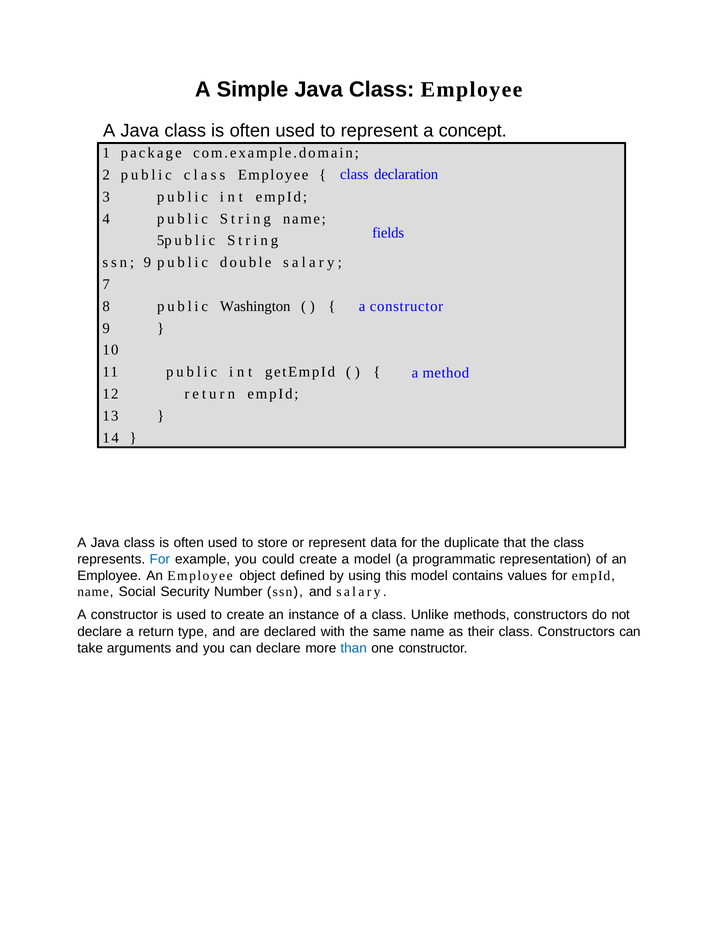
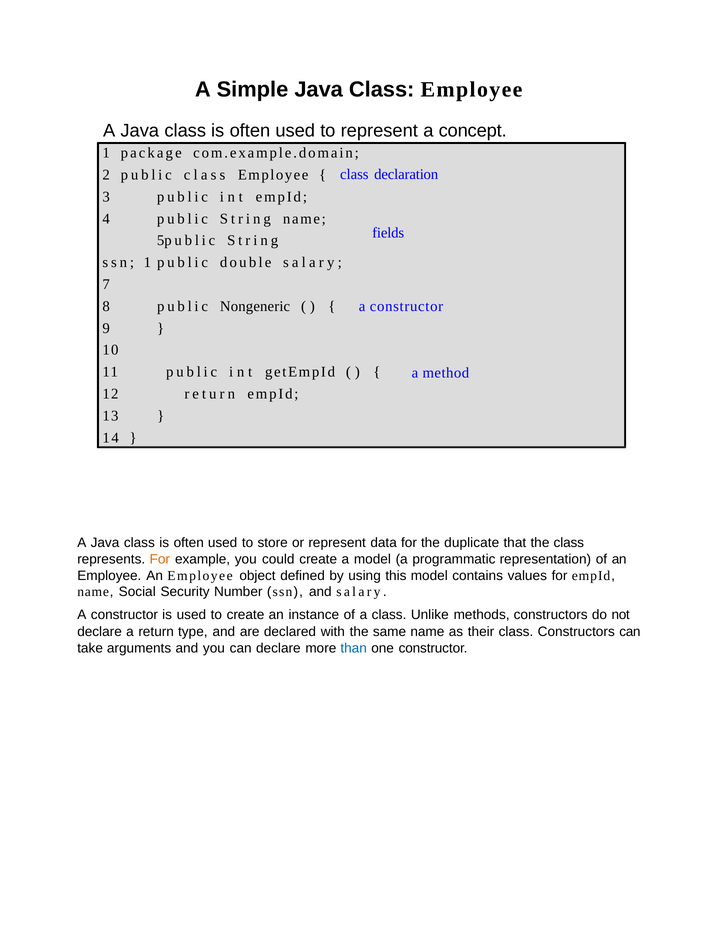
ssn 9: 9 -> 1
Washington: Washington -> Nongeneric
For at (160, 559) colour: blue -> orange
